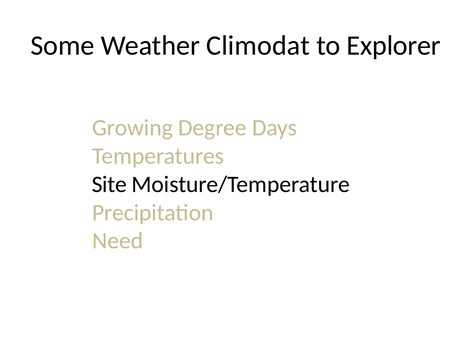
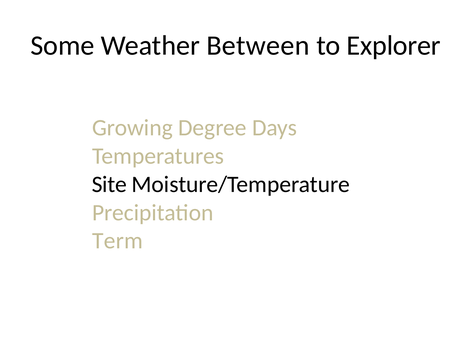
Climodat: Climodat -> Between
Need: Need -> Term
